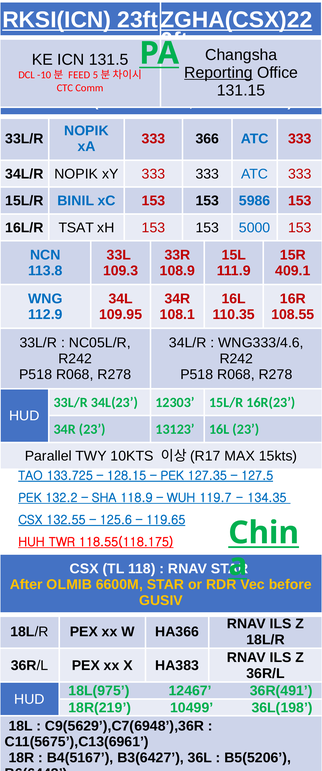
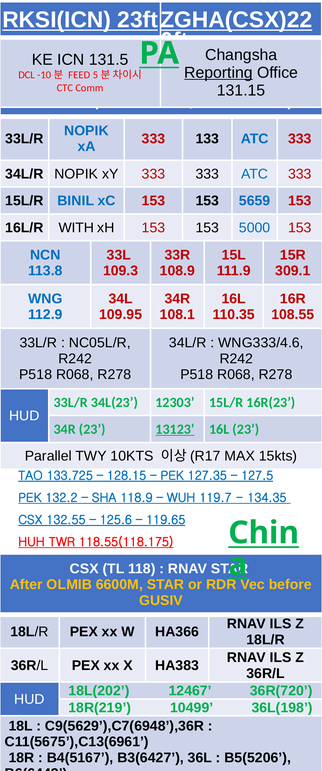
366: 366 -> 133
5986: 5986 -> 5659
TSAT: TSAT -> WITH
409.1: 409.1 -> 309.1
13123 underline: none -> present
18L(975: 18L(975 -> 18L(202
36R(491: 36R(491 -> 36R(720
